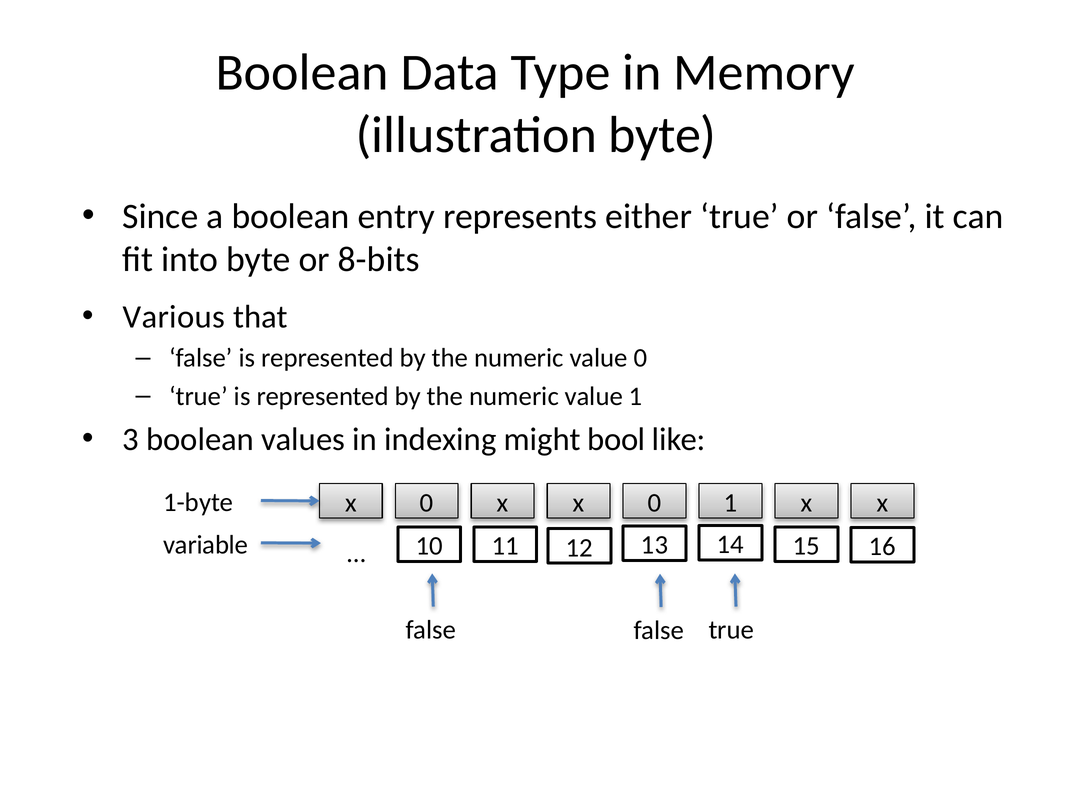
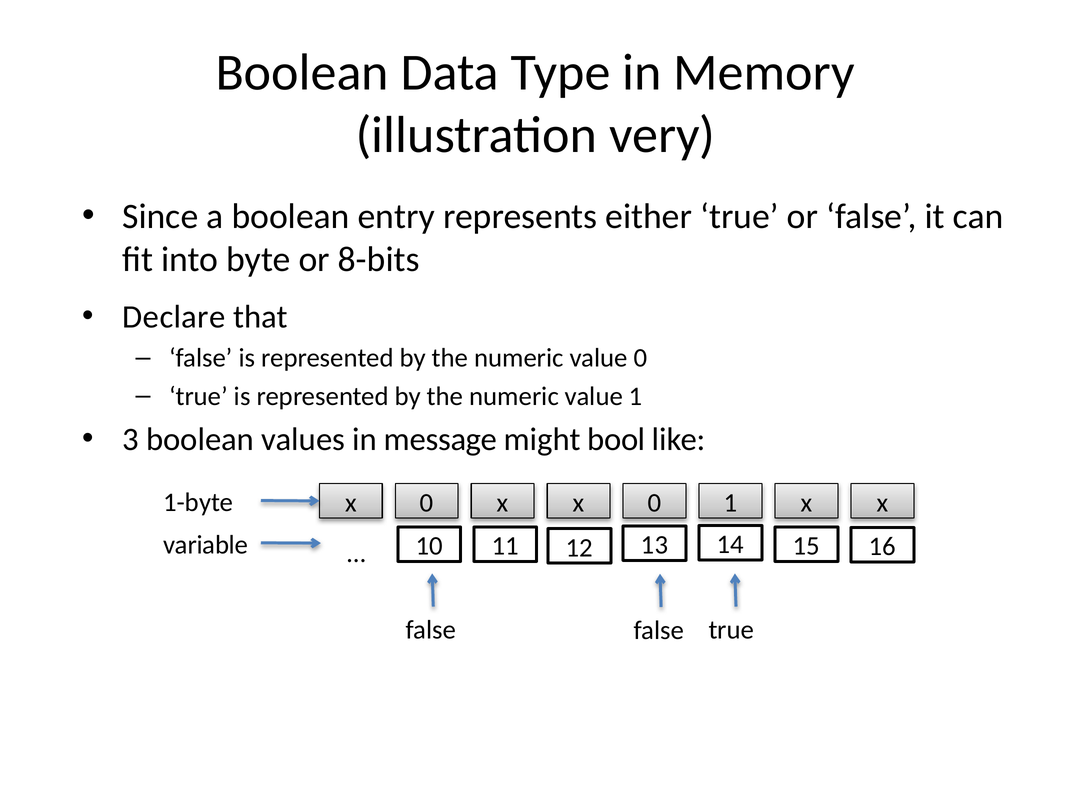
illustration byte: byte -> very
Various: Various -> Declare
indexing: indexing -> message
